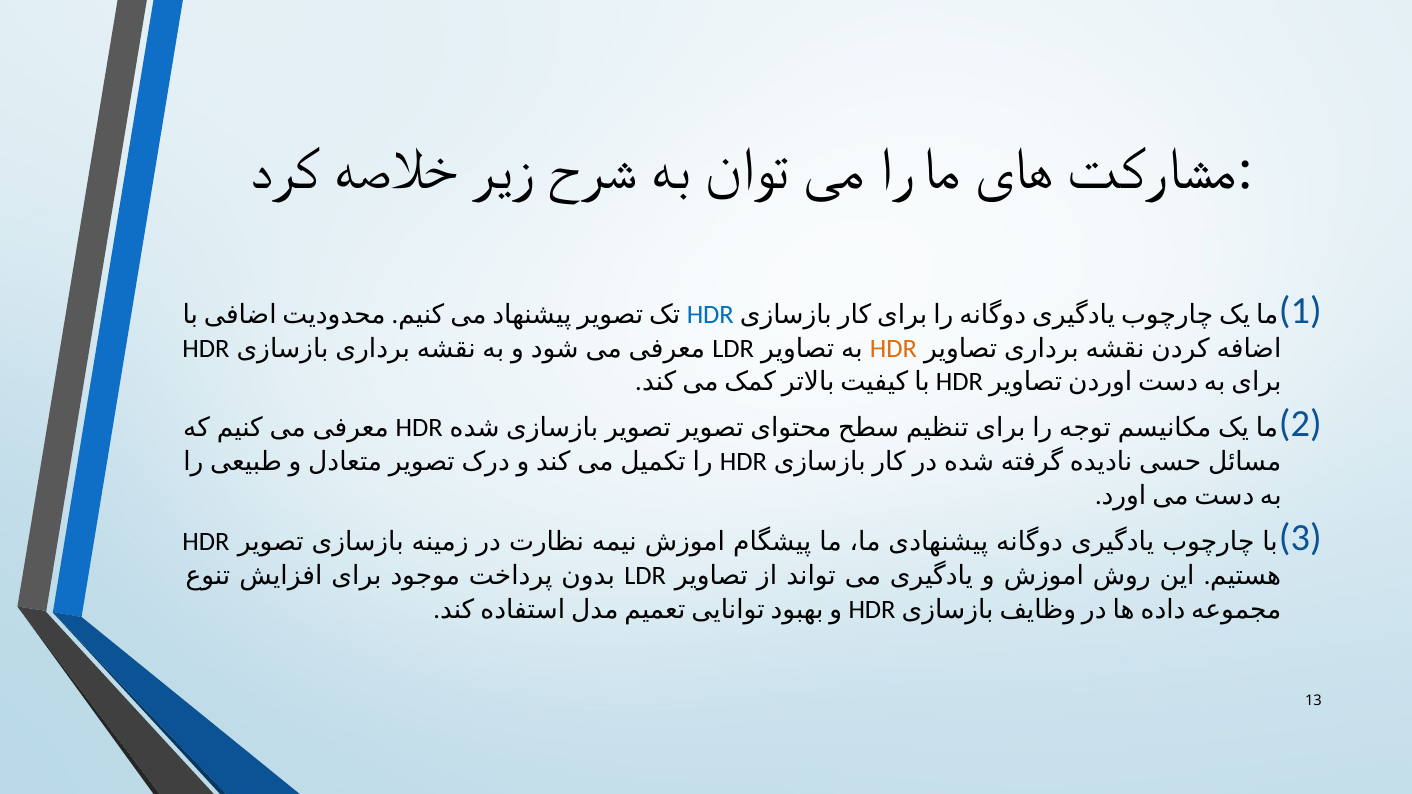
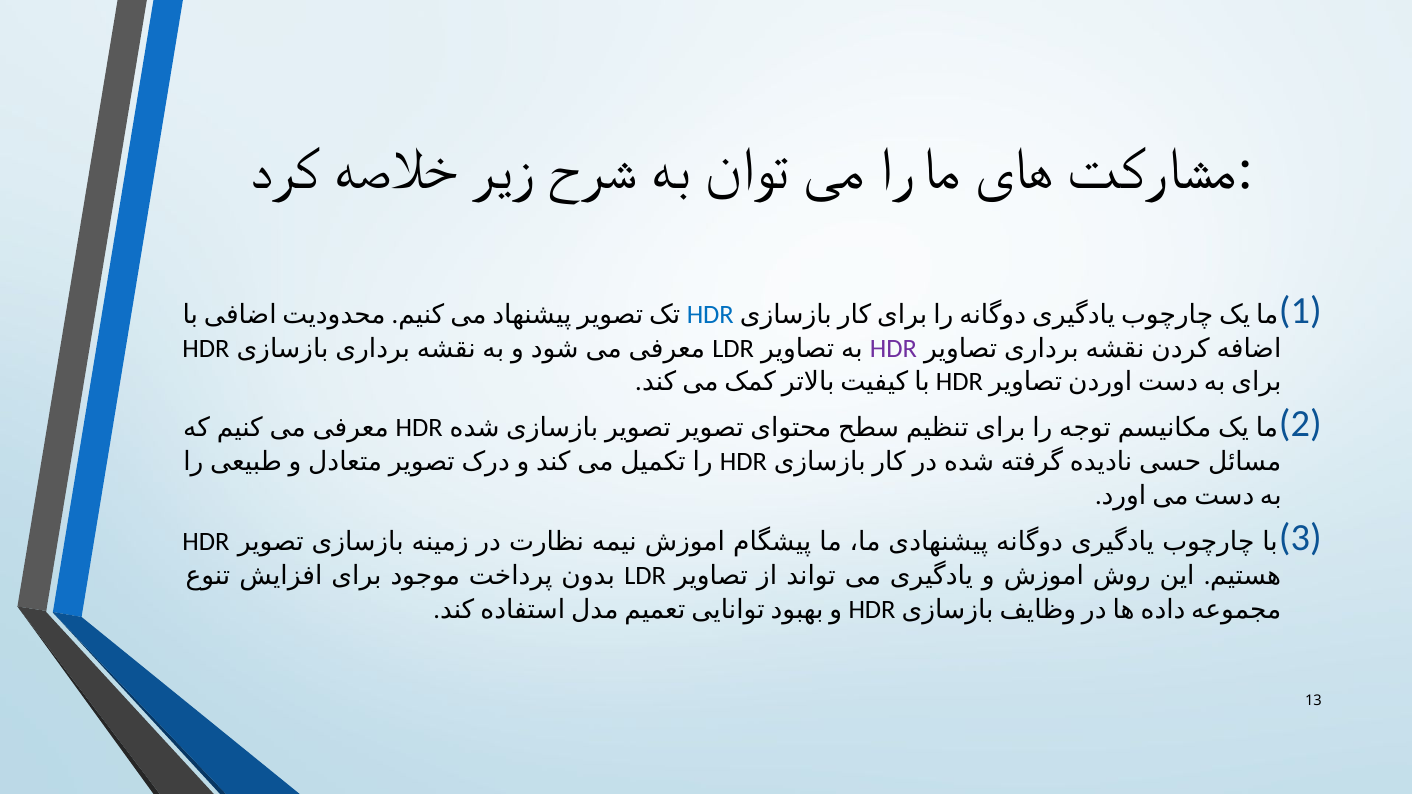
HDR at (893, 348) colour: orange -> purple
